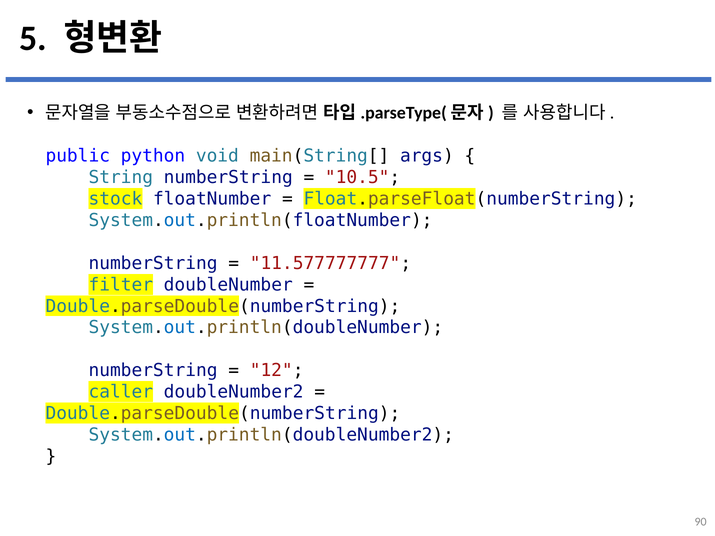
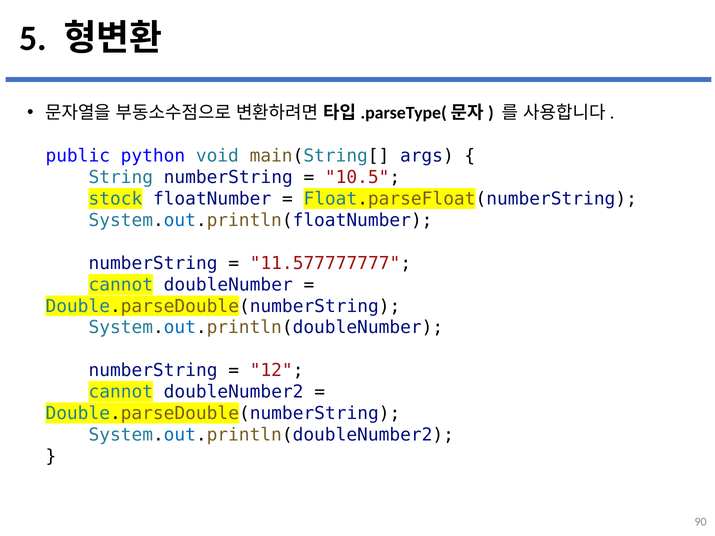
filter at (121, 285): filter -> cannot
caller at (121, 392): caller -> cannot
